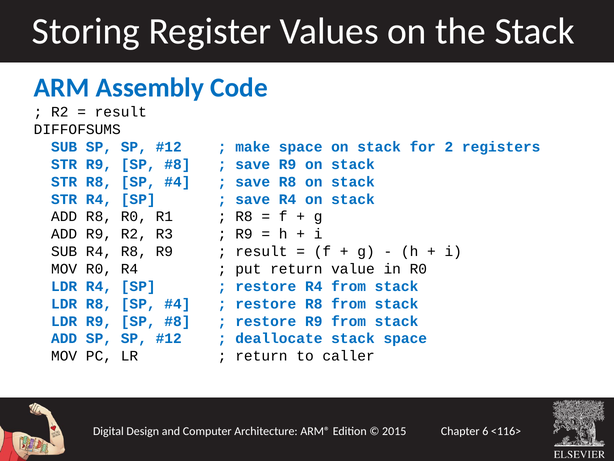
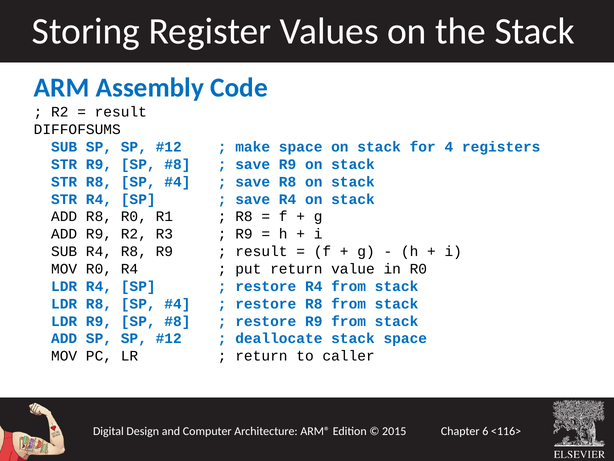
2: 2 -> 4
